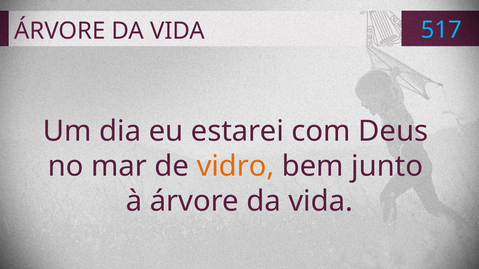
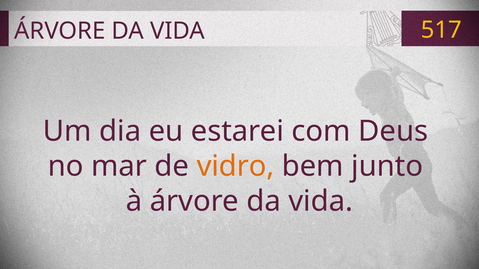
517 colour: light blue -> yellow
